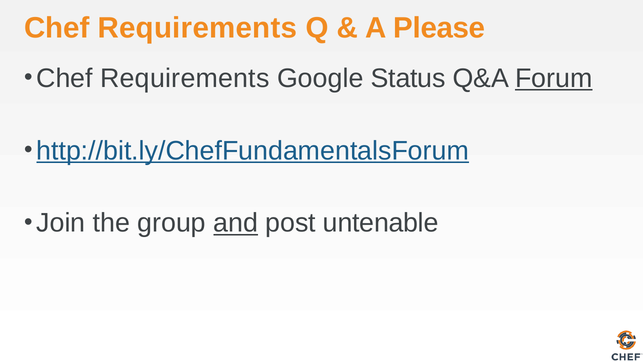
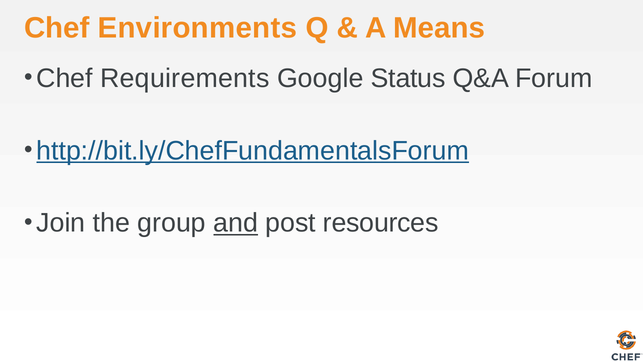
Requirements at (197, 28): Requirements -> Environments
Please: Please -> Means
Forum underline: present -> none
untenable: untenable -> resources
